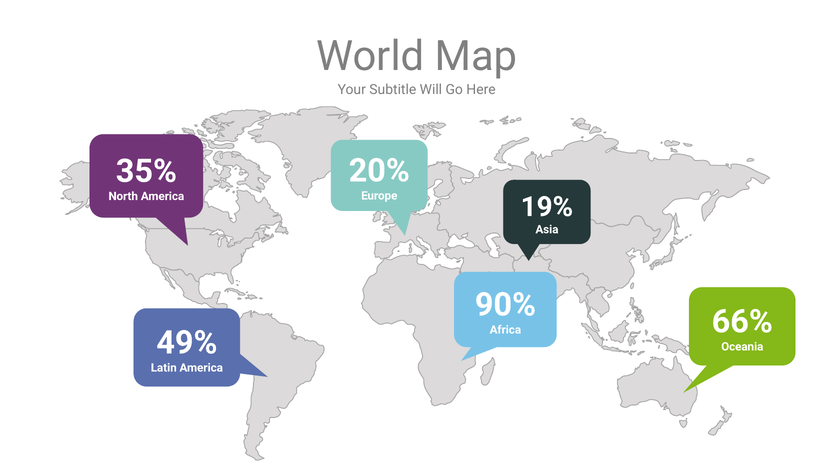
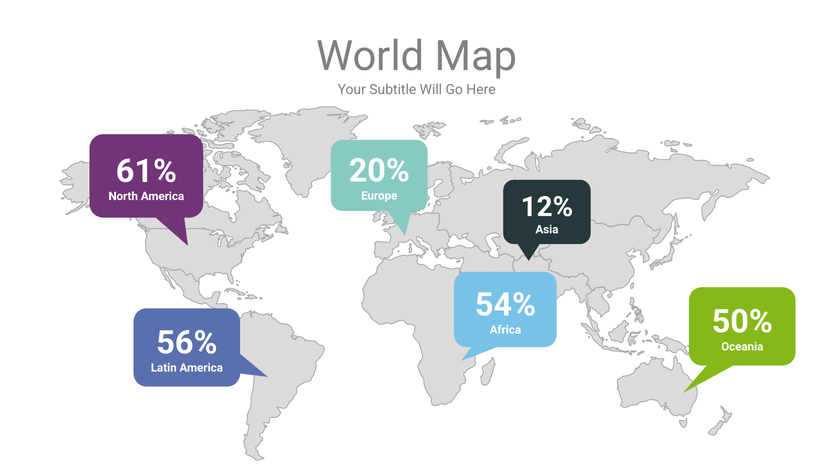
35%: 35% -> 61%
19%: 19% -> 12%
90%: 90% -> 54%
66%: 66% -> 50%
49%: 49% -> 56%
